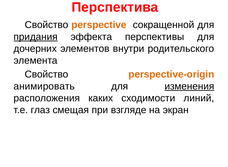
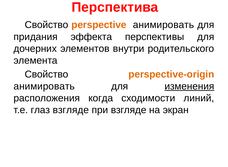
perspective сокращенной: сокращенной -> анимировать
придания underline: present -> none
каких: каких -> когда
глаз смещая: смещая -> взгляде
